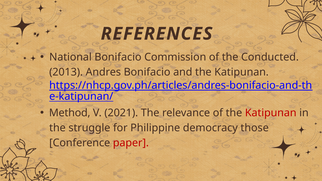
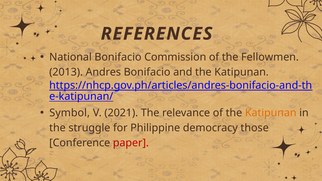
Conducted: Conducted -> Fellowmen
Method: Method -> Symbol
Katipunan at (271, 113) colour: red -> orange
